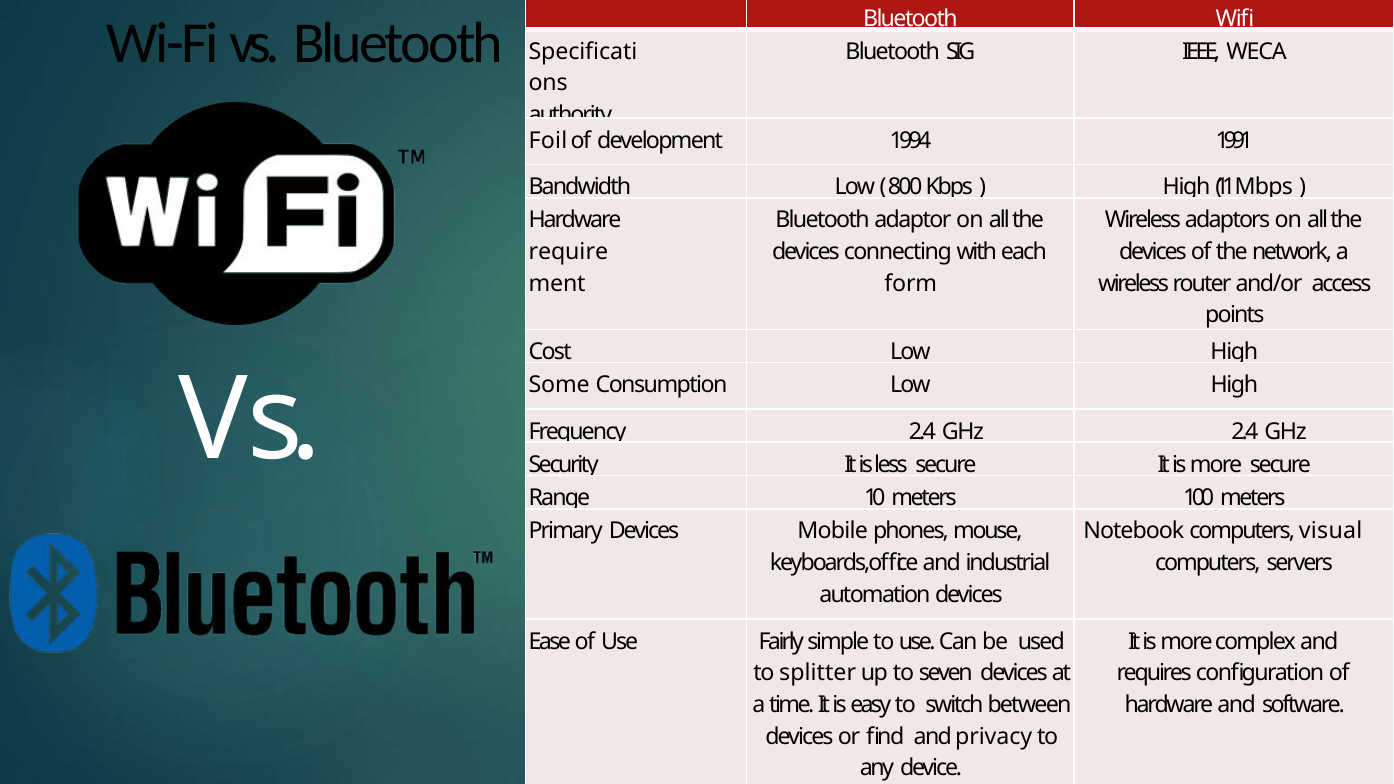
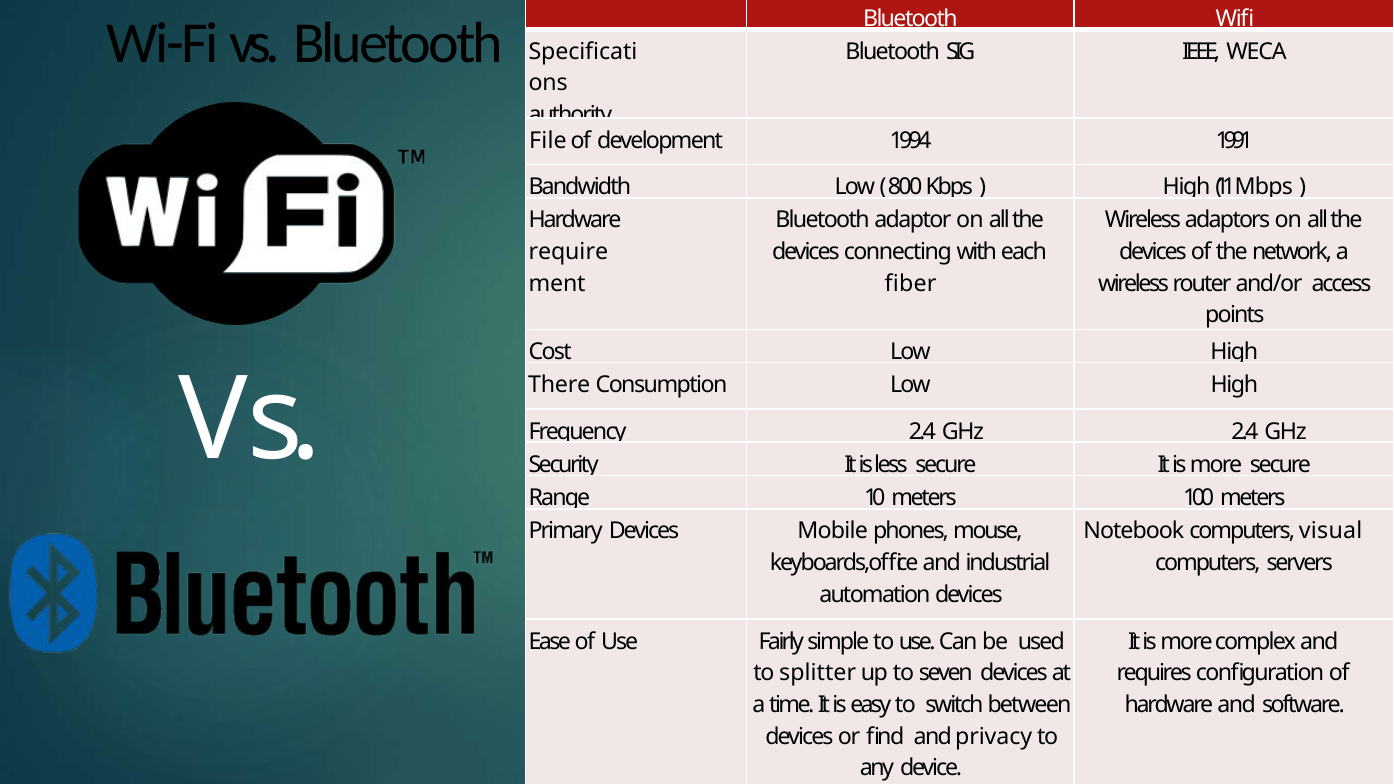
Foil: Foil -> File
form: form -> fiber
Some: Some -> There
